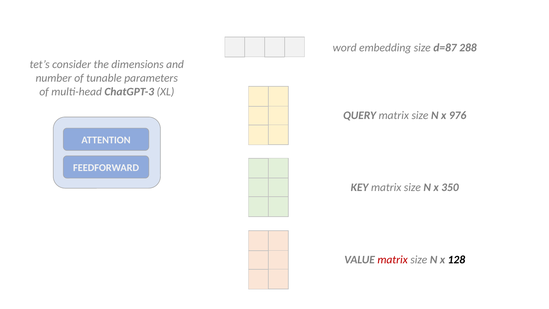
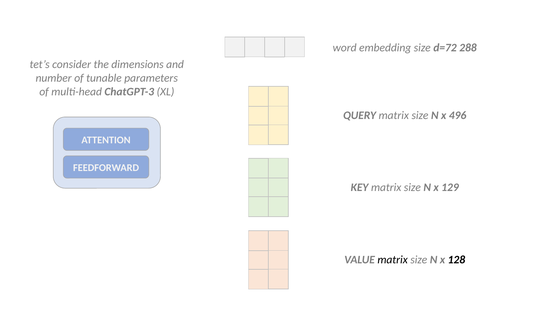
d=87: d=87 -> d=72
976: 976 -> 496
350: 350 -> 129
matrix at (393, 260) colour: red -> black
